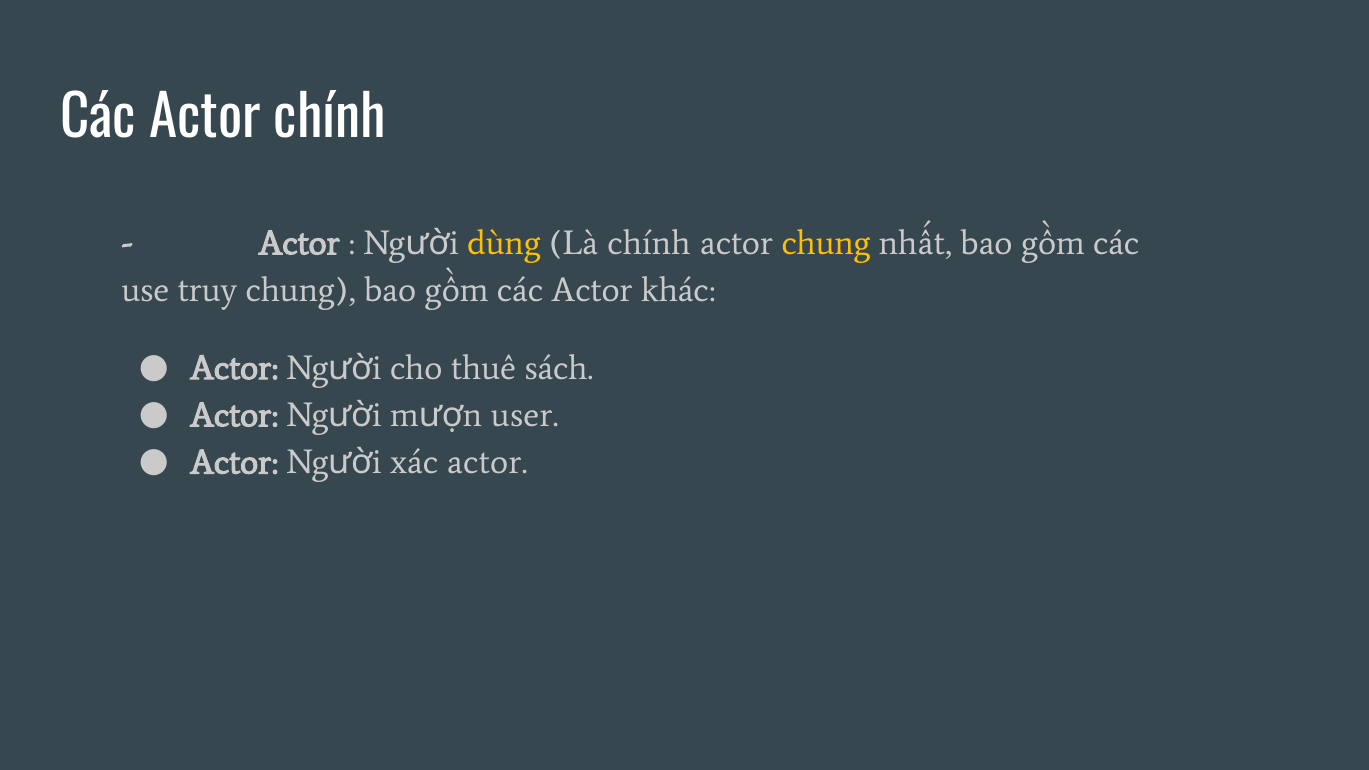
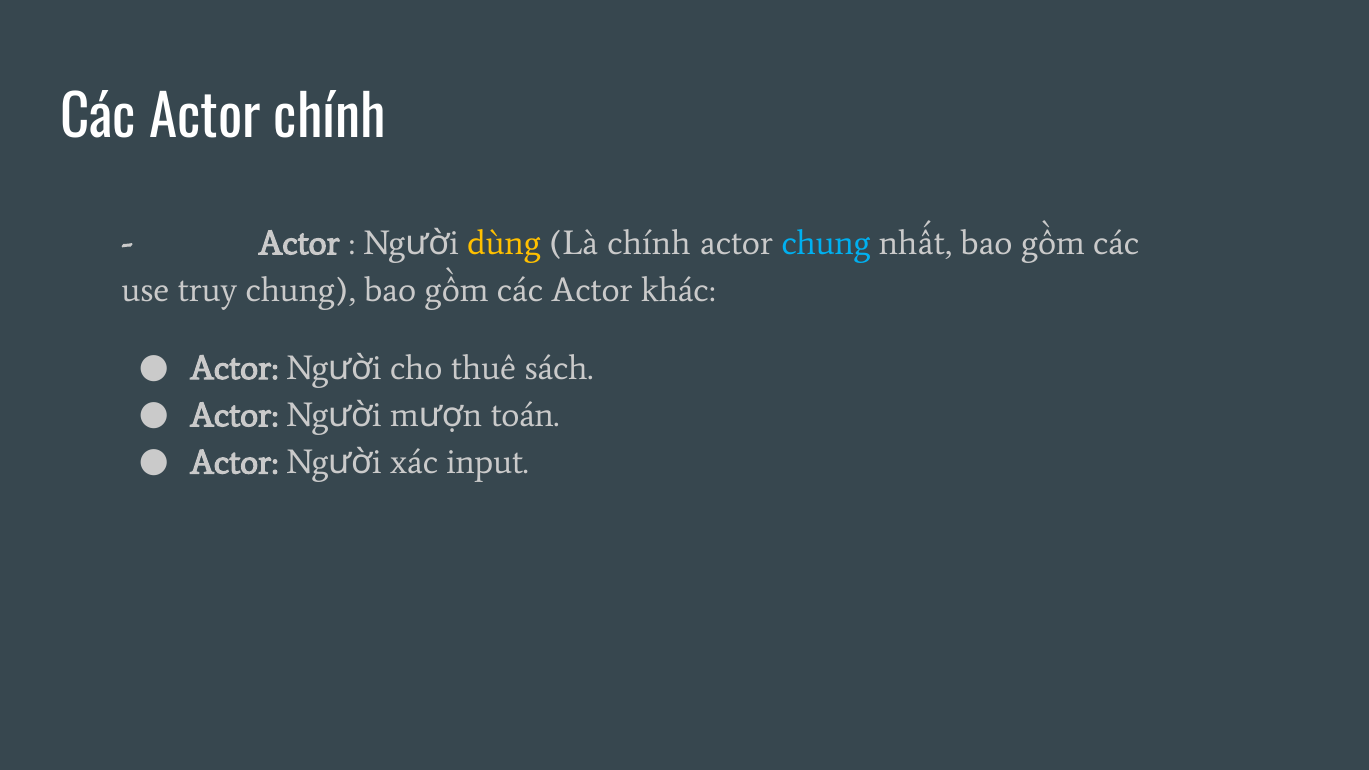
chung at (826, 243) colour: yellow -> light blue
user: user -> toán
xác actor: actor -> input
